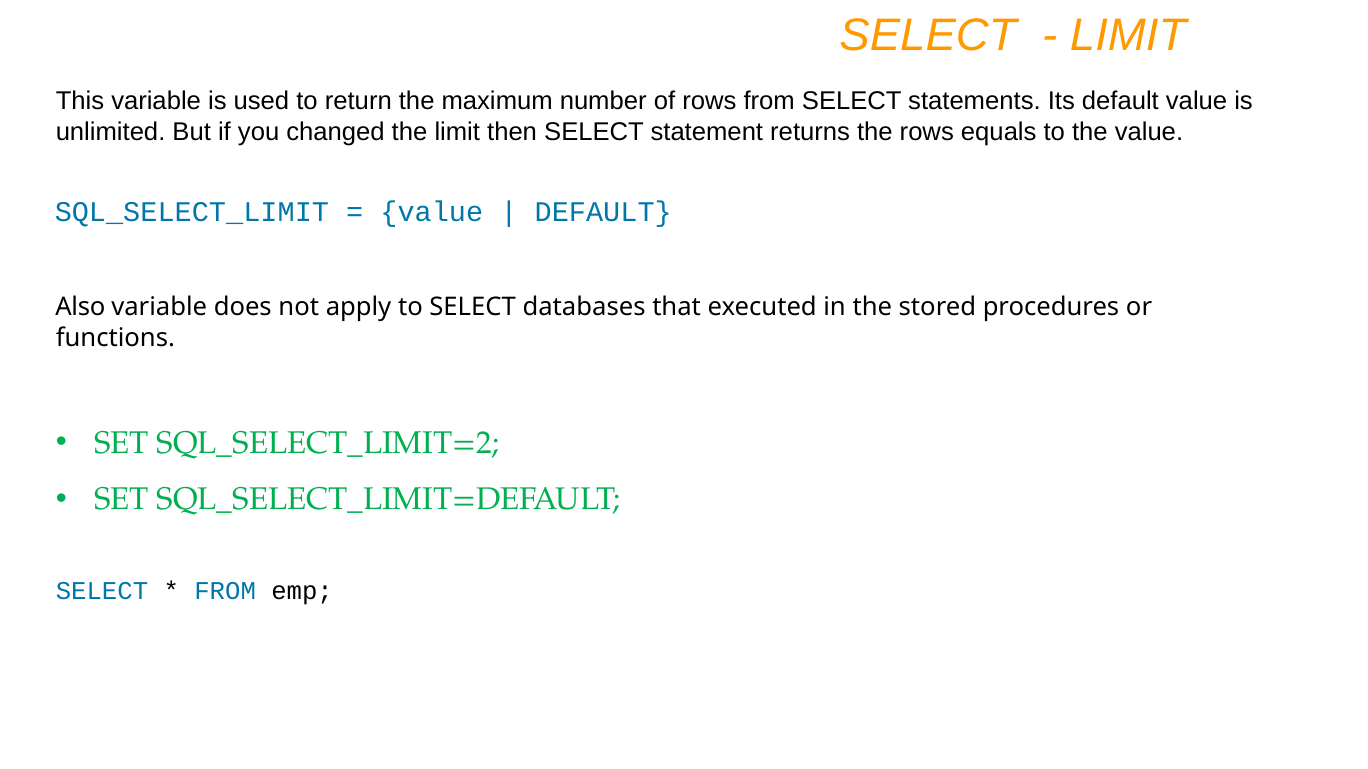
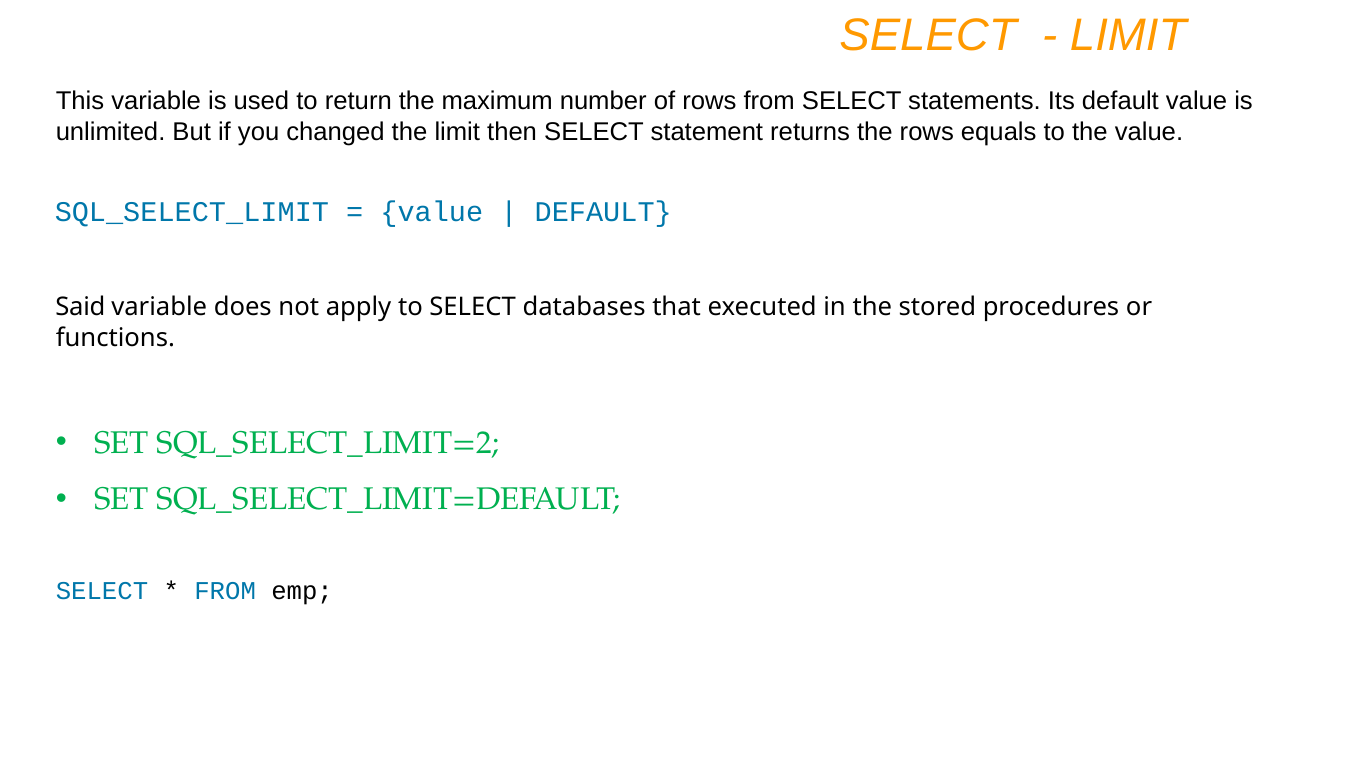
Also: Also -> Said
